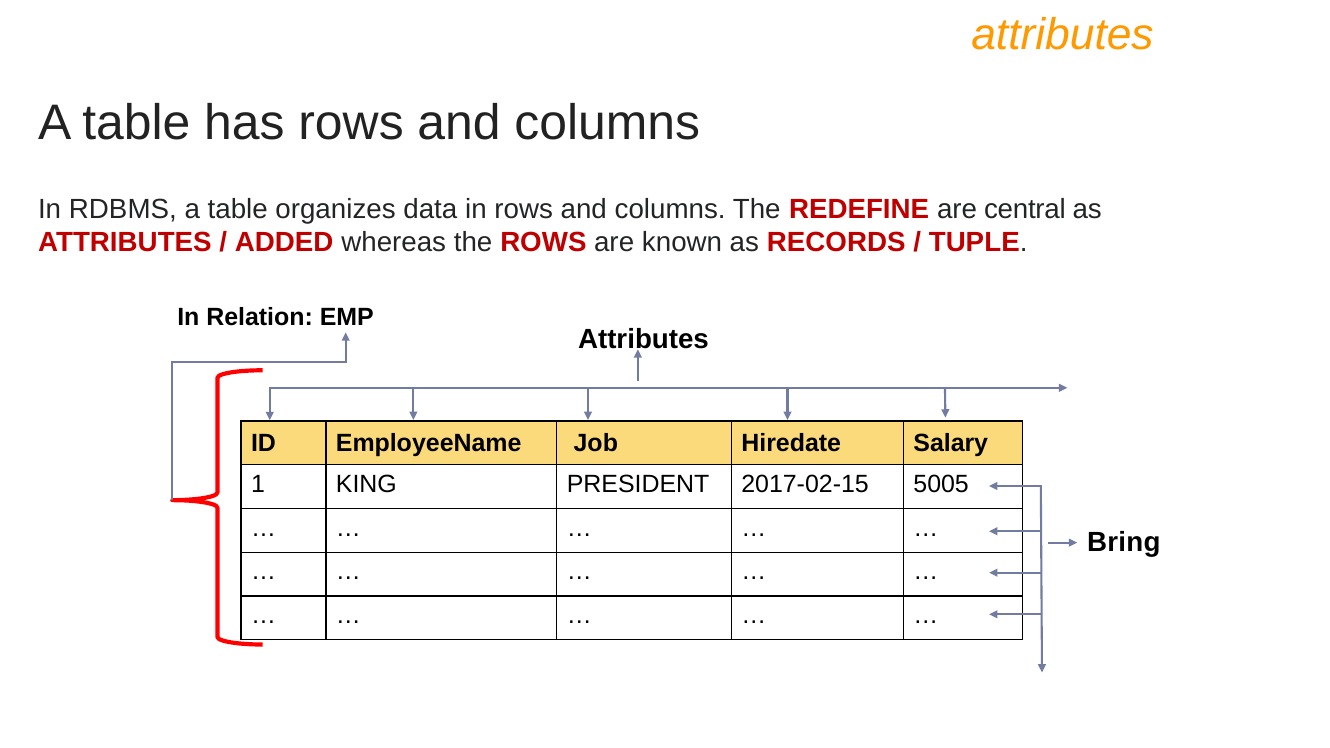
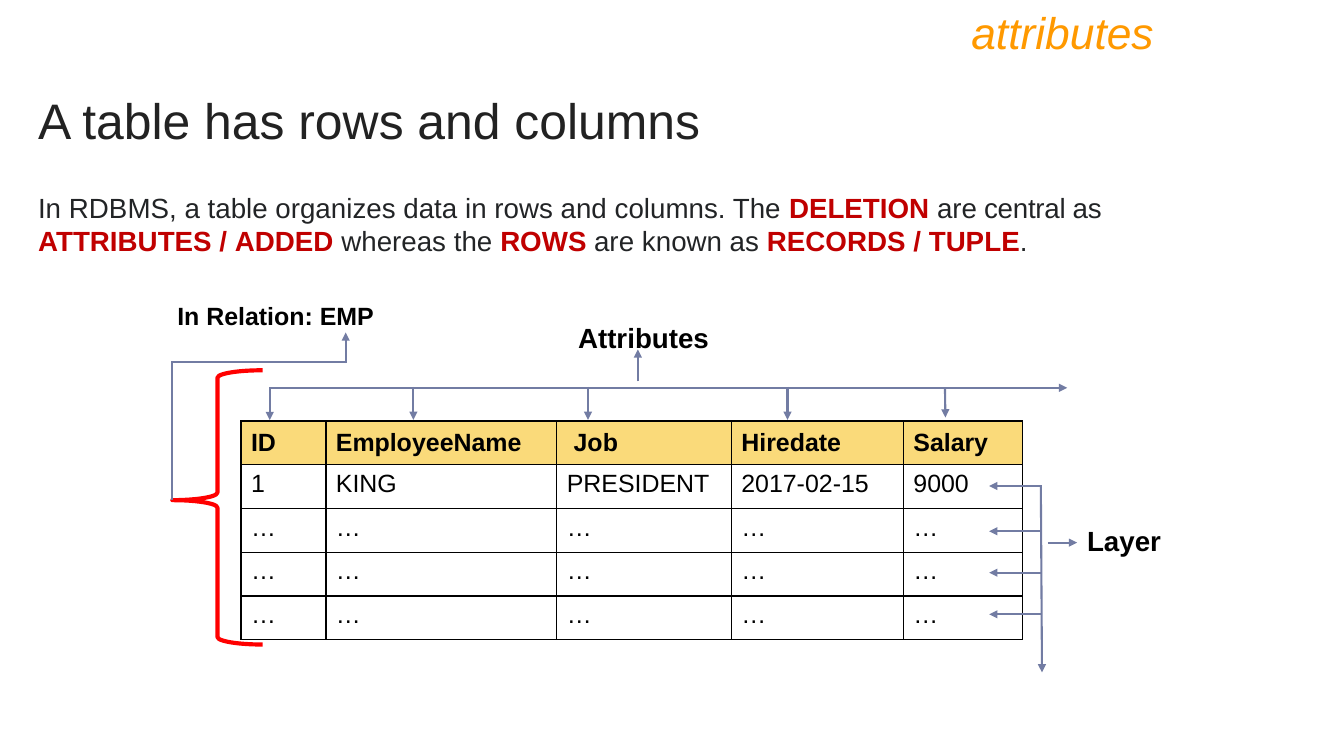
REDEFINE: REDEFINE -> DELETION
5005: 5005 -> 9000
Bring: Bring -> Layer
